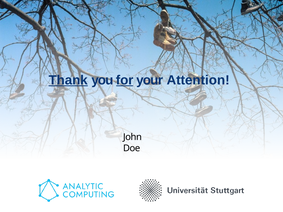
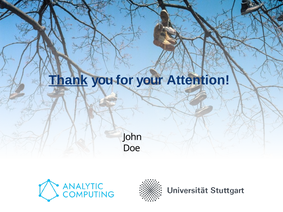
for underline: present -> none
